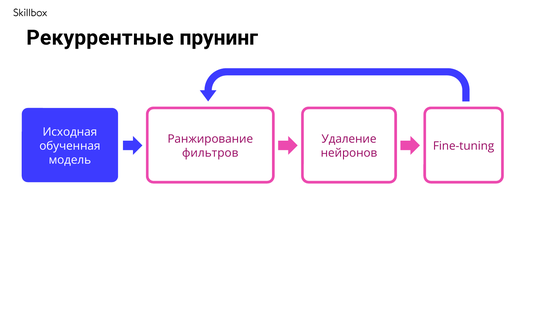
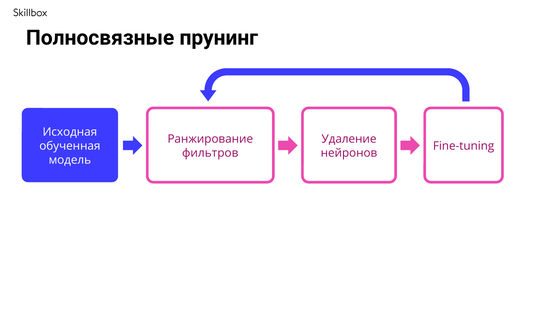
Рекуррентные: Рекуррентные -> Полносвязные
